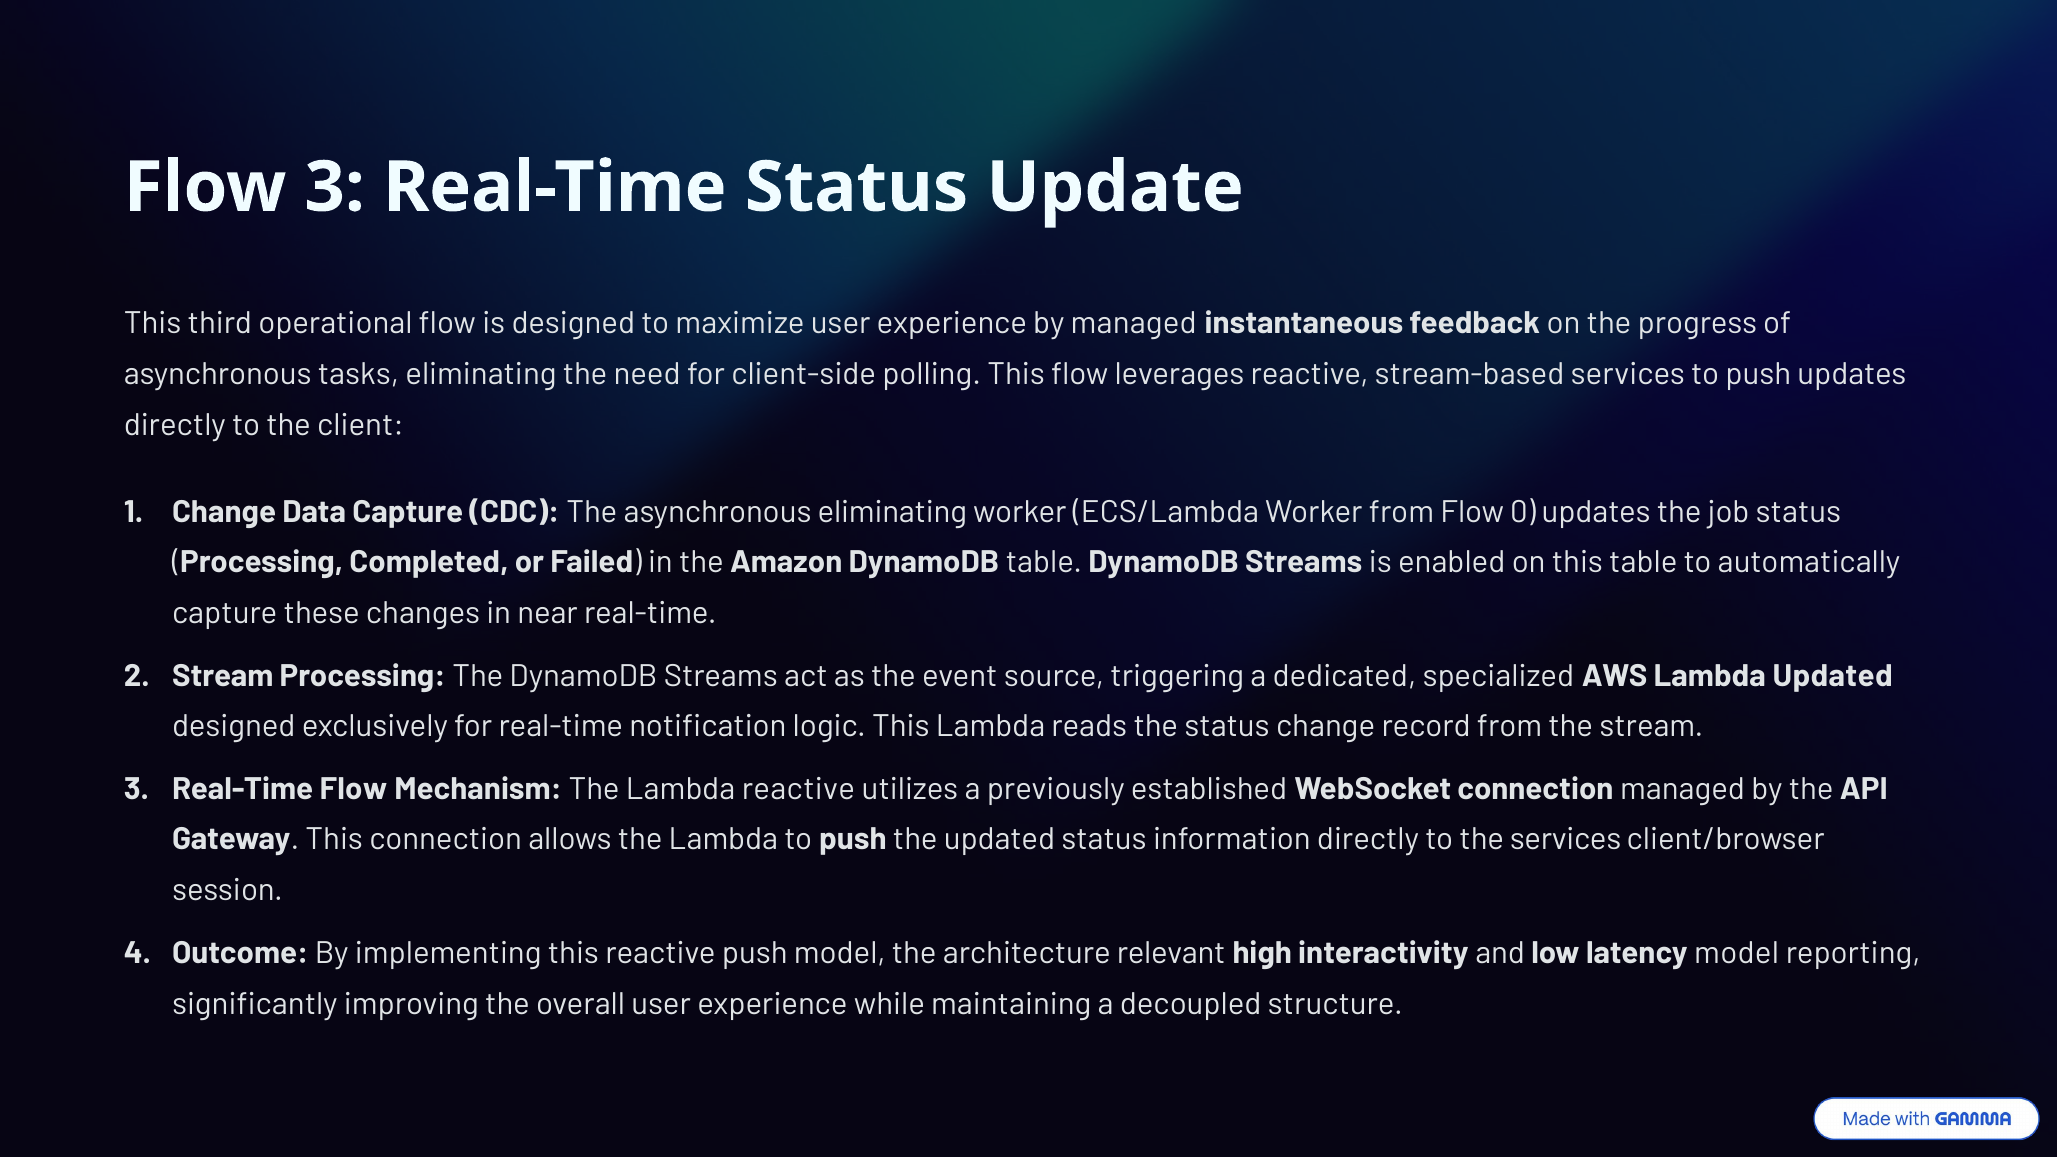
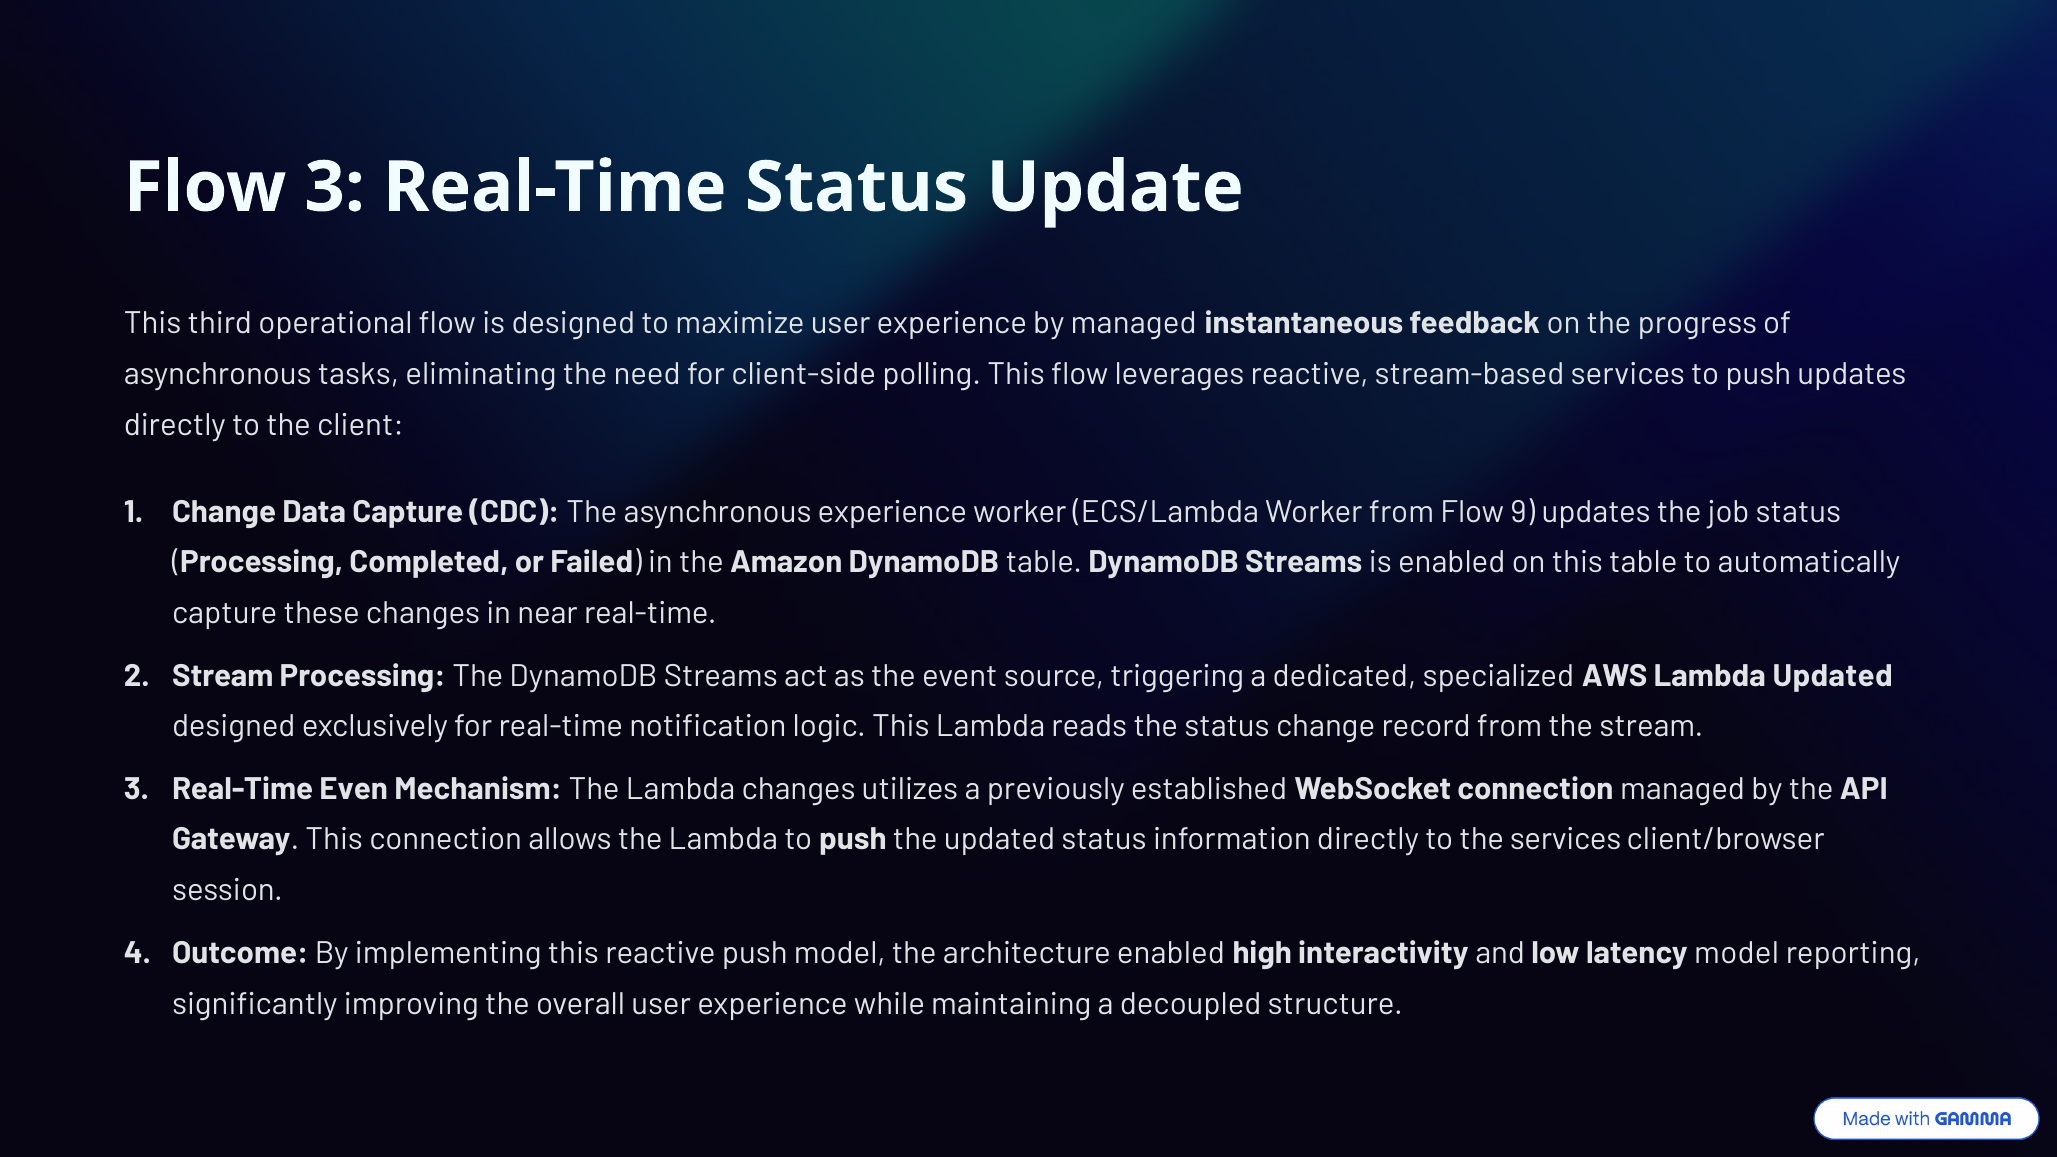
asynchronous eliminating: eliminating -> experience
0: 0 -> 9
Real-Time Flow: Flow -> Even
Lambda reactive: reactive -> changes
architecture relevant: relevant -> enabled
